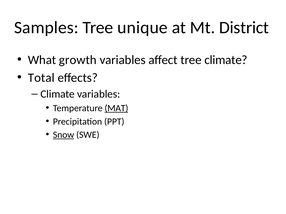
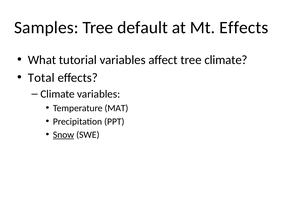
unique: unique -> default
Mt District: District -> Effects
growth: growth -> tutorial
MAT underline: present -> none
